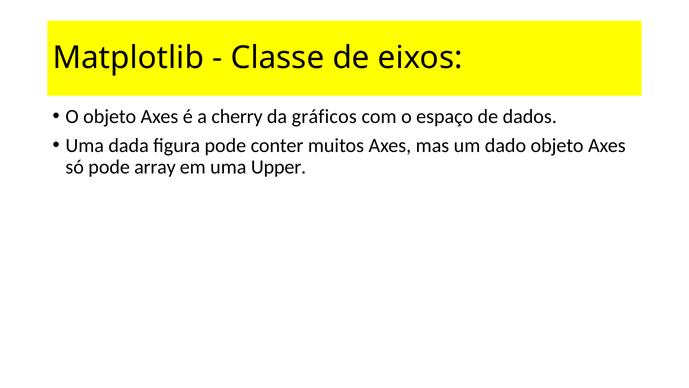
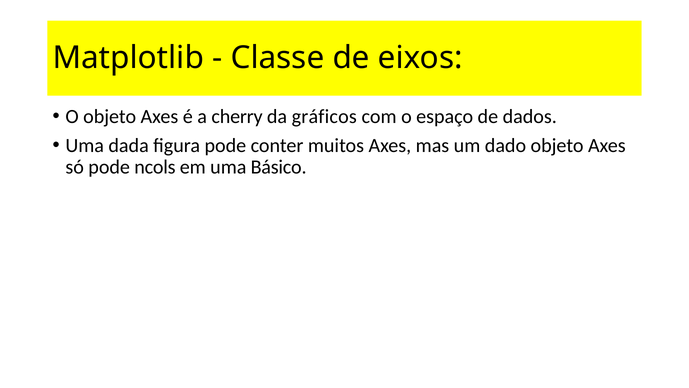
array: array -> ncols
Upper: Upper -> Básico
